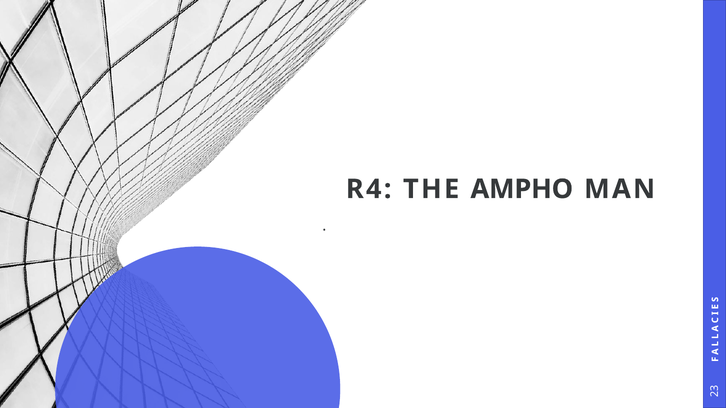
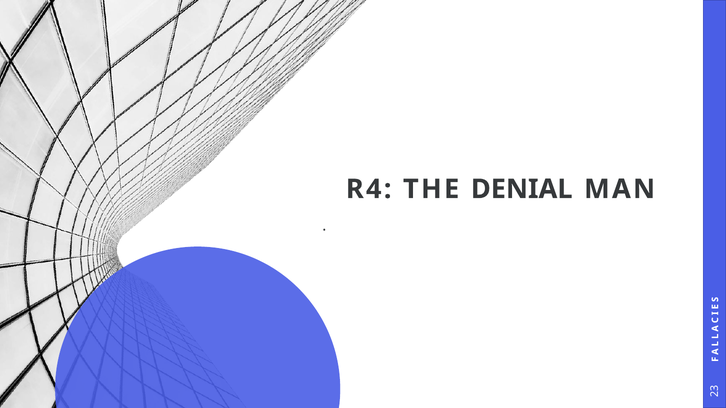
AMPHO: AMPHO -> DENIAL
